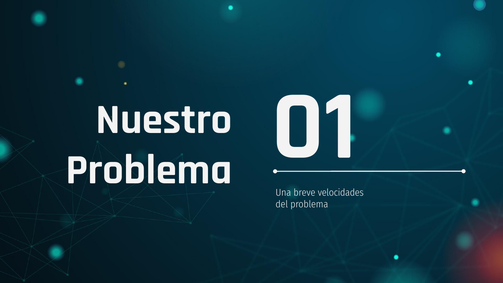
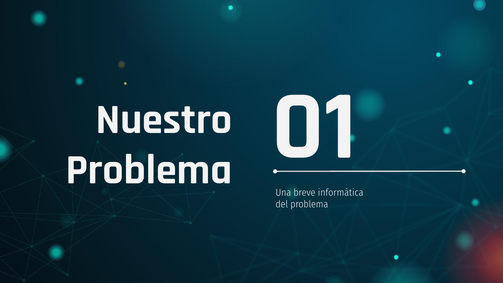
velocidades: velocidades -> informática
